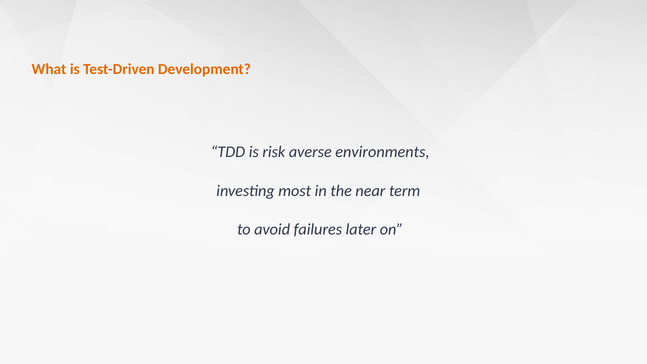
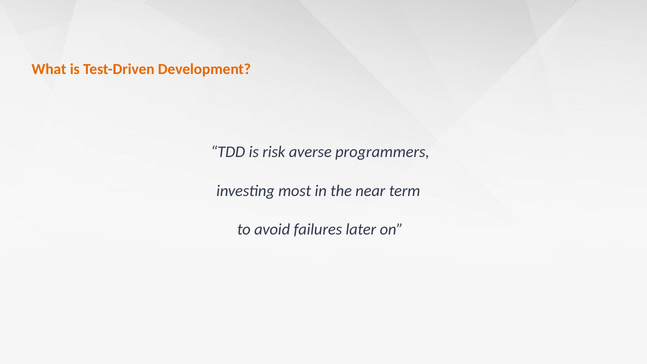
environments: environments -> programmers
